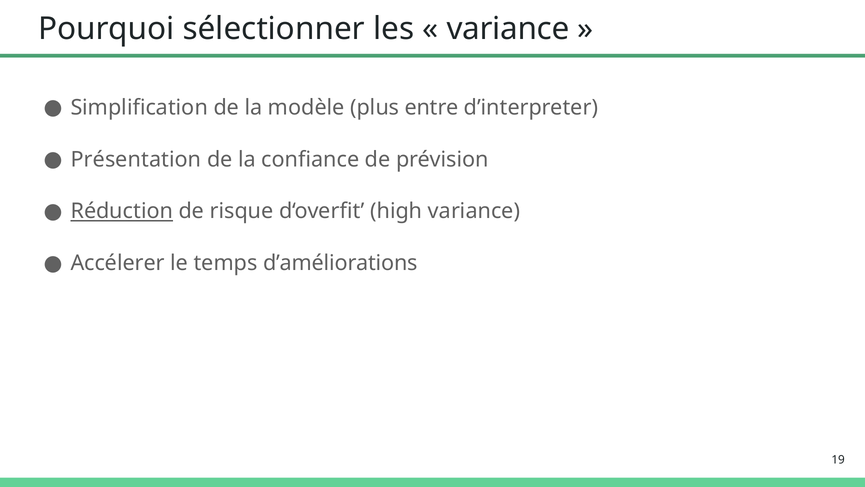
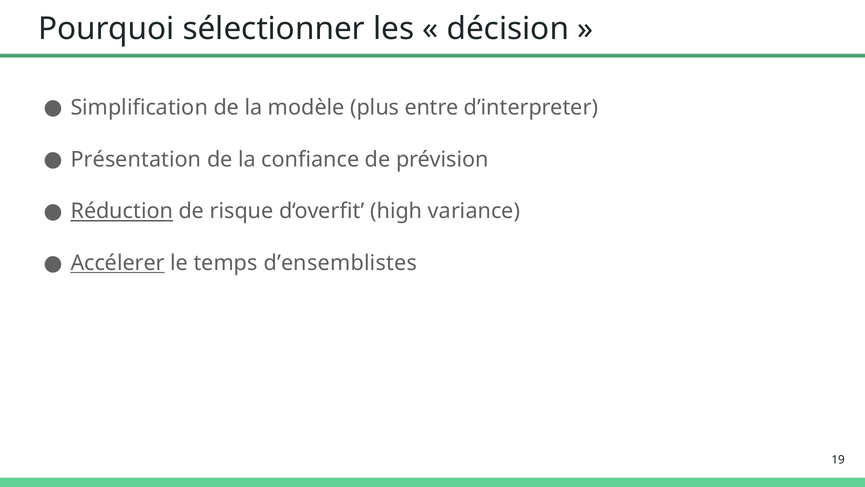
variance at (508, 29): variance -> décision
Accélerer underline: none -> present
d’améliorations: d’améliorations -> d’ensemblistes
